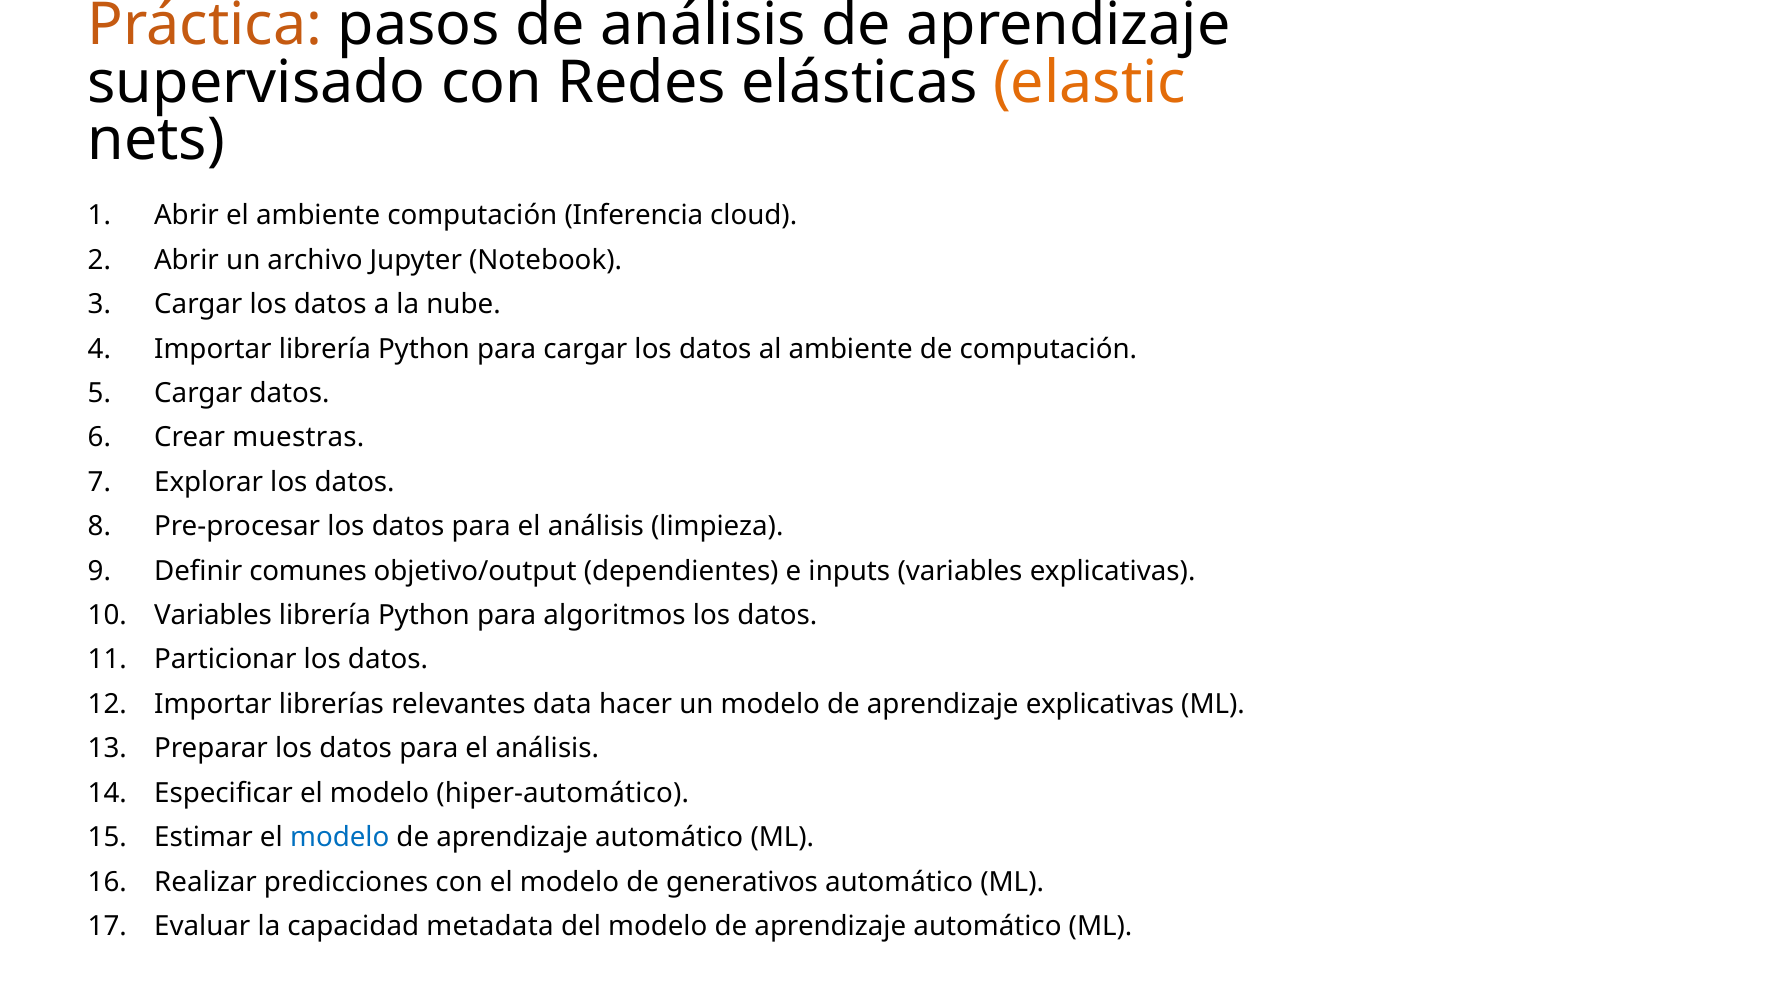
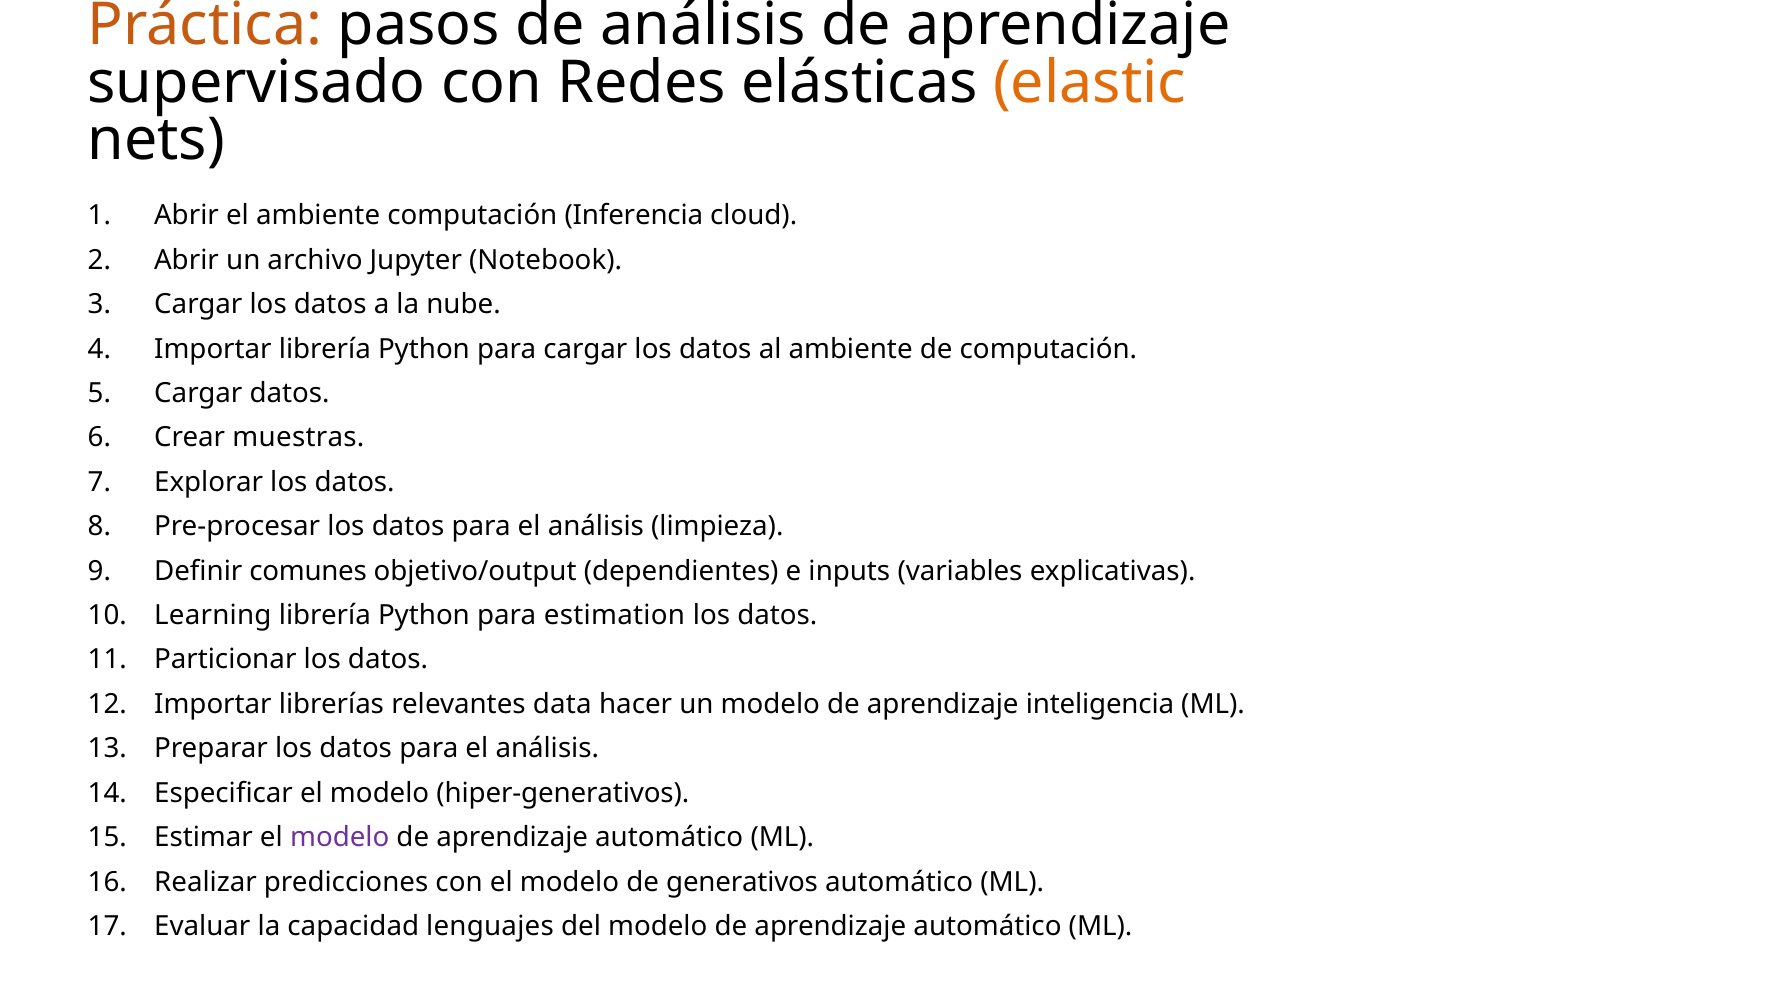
Variables at (213, 615): Variables -> Learning
algoritmos: algoritmos -> estimation
aprendizaje explicativas: explicativas -> inteligencia
hiper-automático: hiper-automático -> hiper-generativos
modelo at (340, 837) colour: blue -> purple
metadata: metadata -> lenguajes
